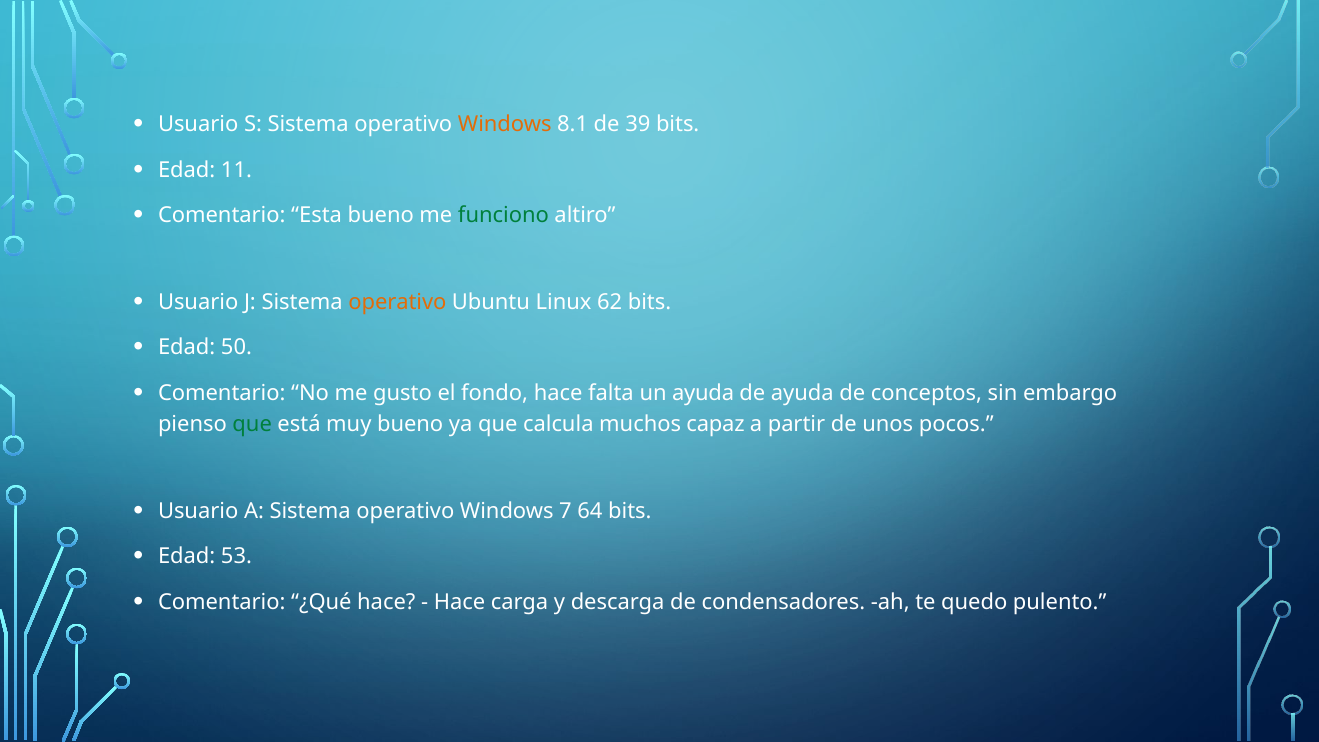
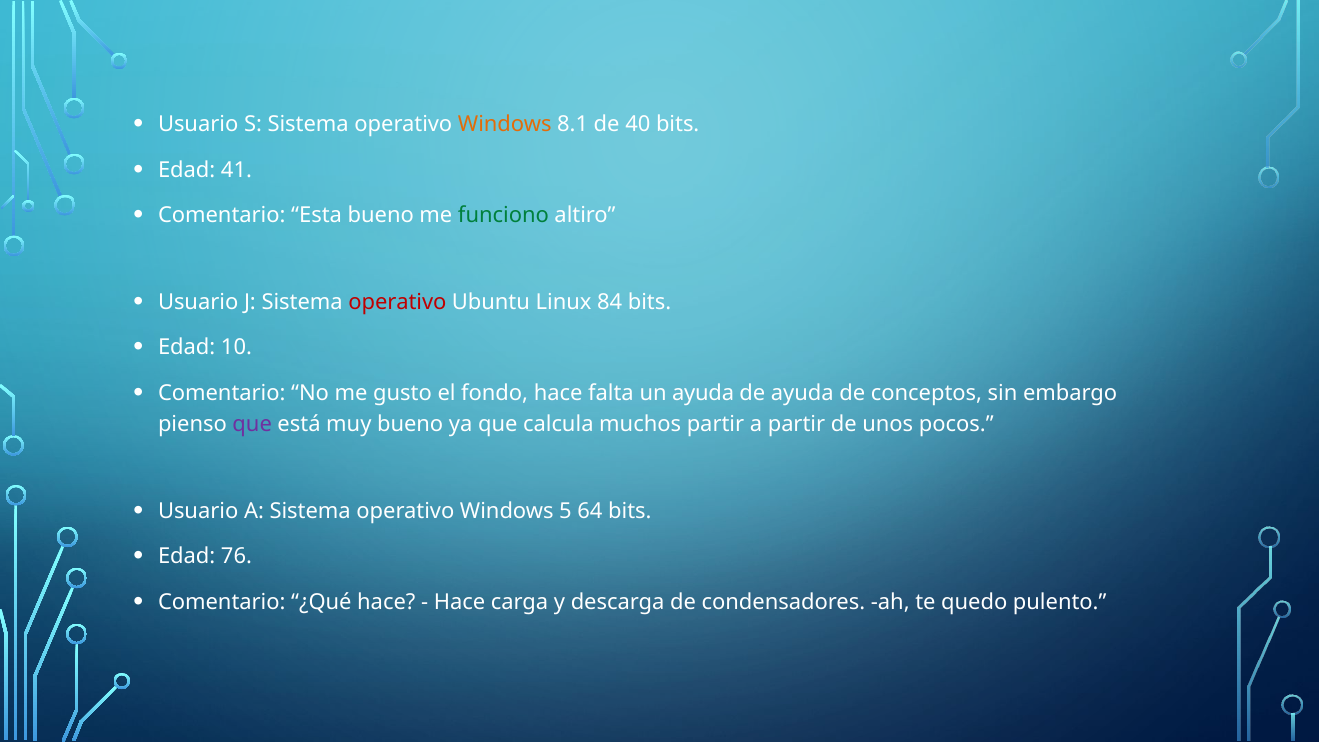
39: 39 -> 40
11: 11 -> 41
operativo at (397, 302) colour: orange -> red
62: 62 -> 84
50: 50 -> 10
que at (252, 424) colour: green -> purple
muchos capaz: capaz -> partir
7: 7 -> 5
53: 53 -> 76
